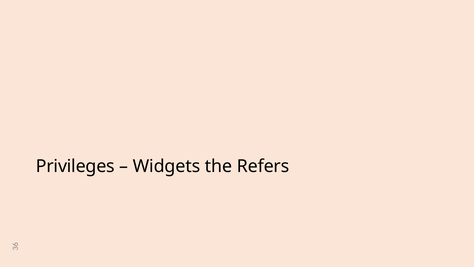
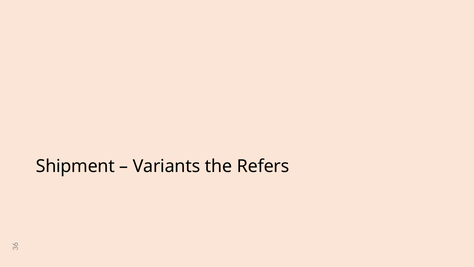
Privileges: Privileges -> Shipment
Widgets: Widgets -> Variants
